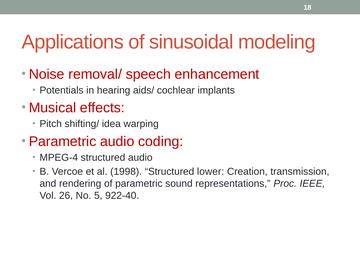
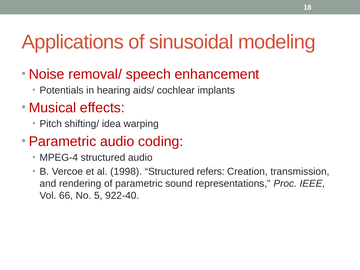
lower: lower -> refers
26: 26 -> 66
